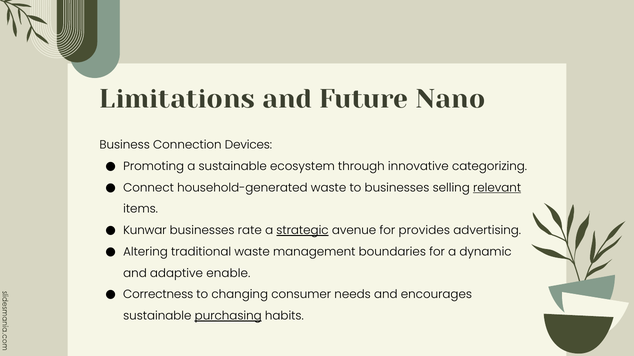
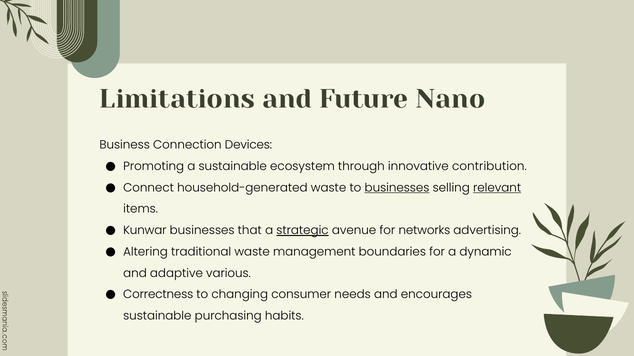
categorizing: categorizing -> contribution
businesses at (397, 188) underline: none -> present
rate: rate -> that
provides: provides -> networks
enable: enable -> various
purchasing underline: present -> none
